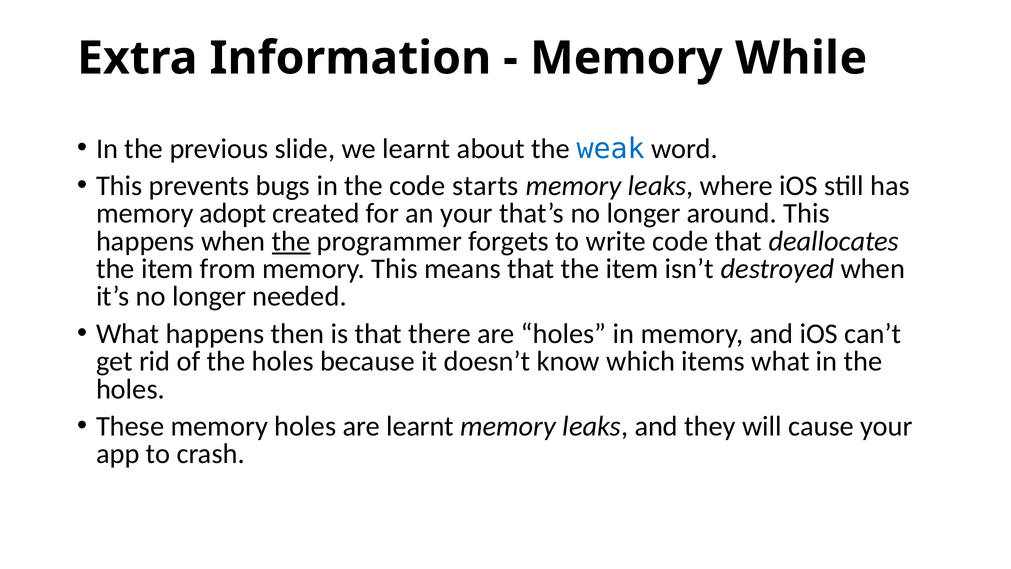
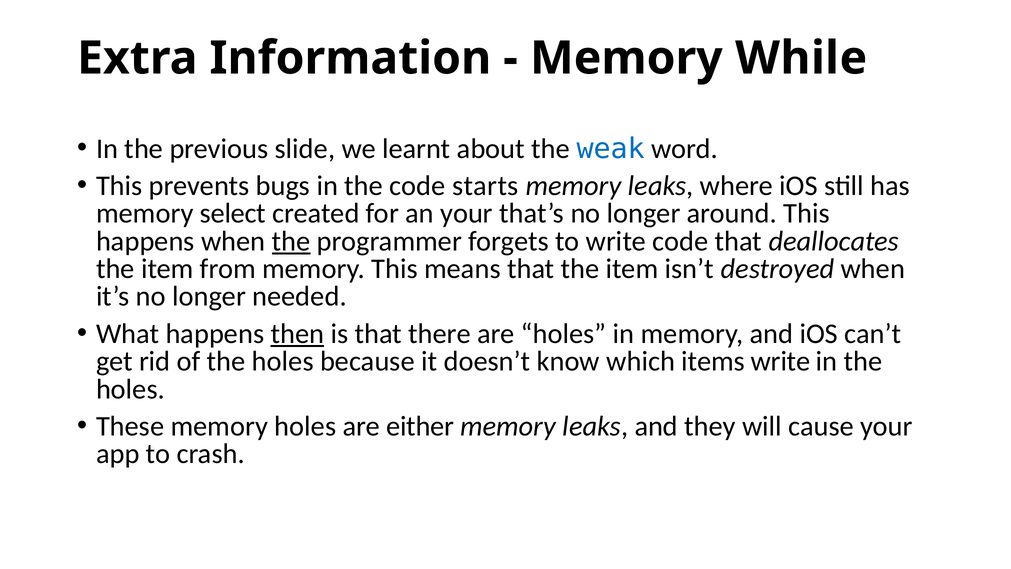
adopt: adopt -> select
then underline: none -> present
items what: what -> write
are learnt: learnt -> either
